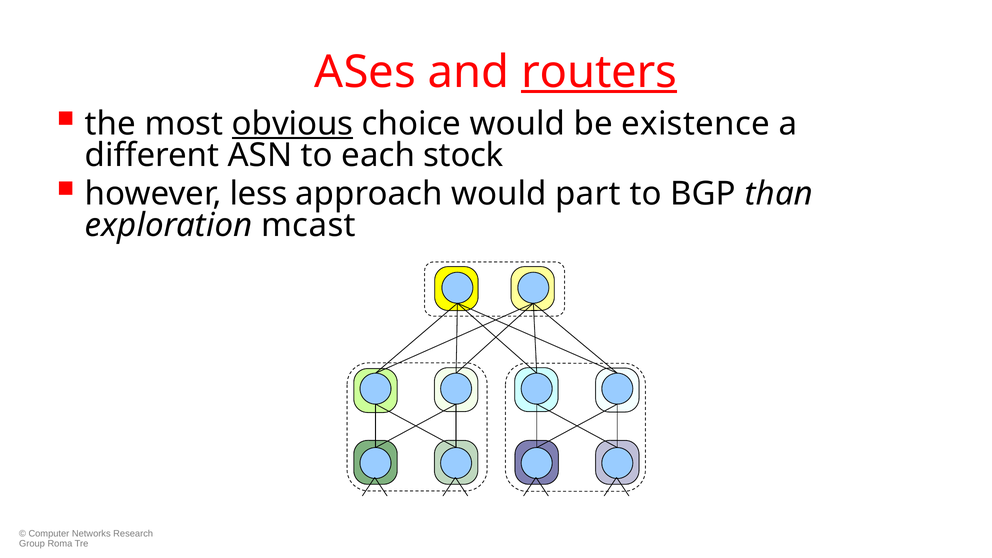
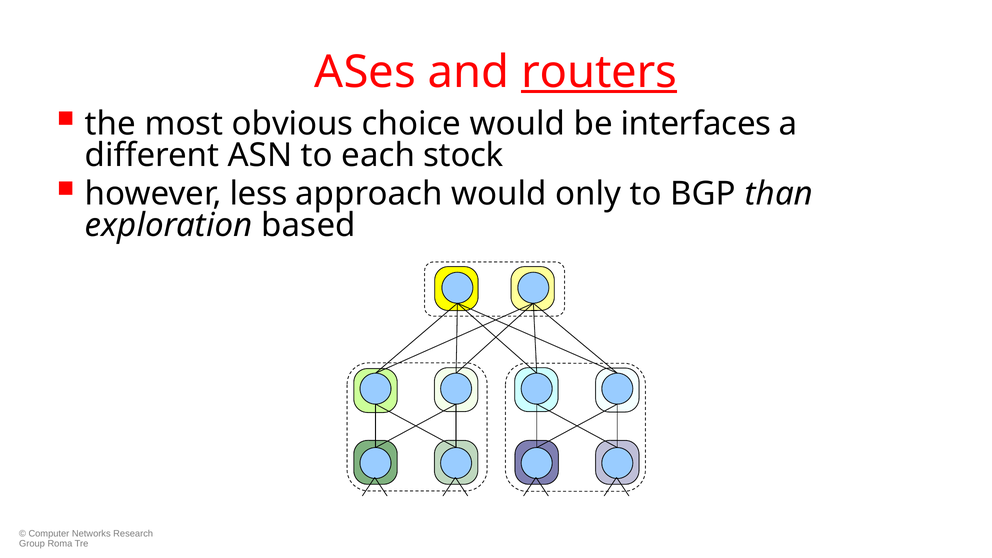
obvious underline: present -> none
existence: existence -> interfaces
part: part -> only
mcast: mcast -> based
